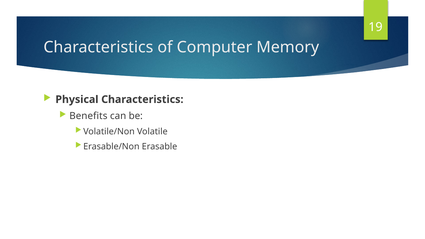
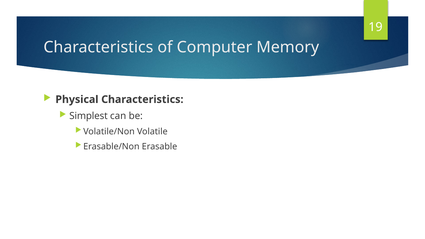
Benefits: Benefits -> Simplest
